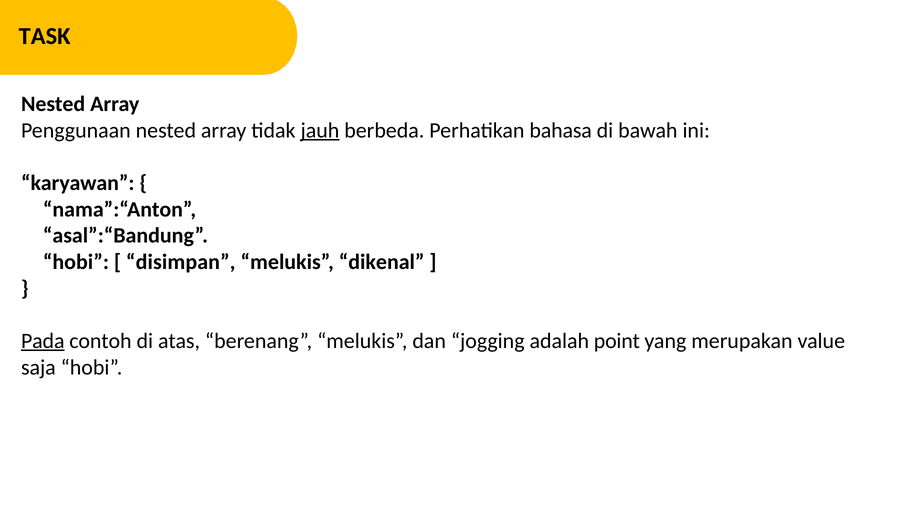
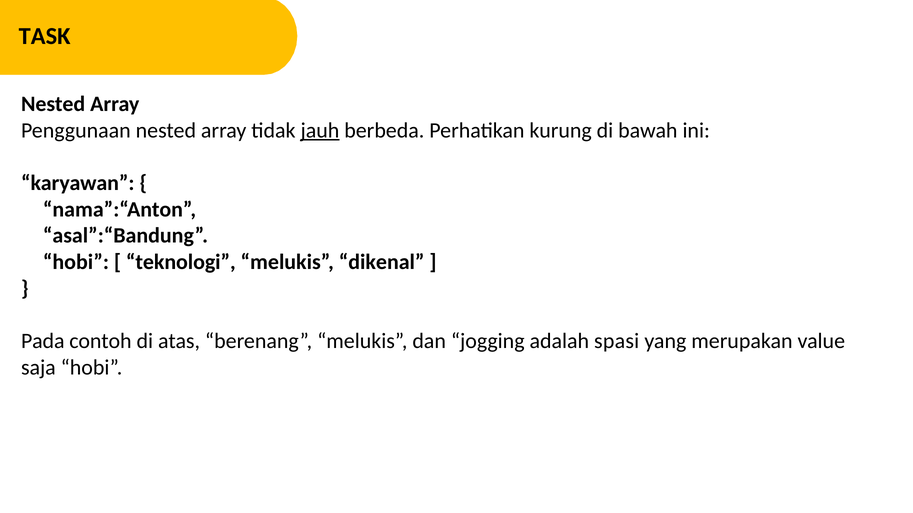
bahasa: bahasa -> kurung
disimpan: disimpan -> teknologi
Pada underline: present -> none
point: point -> spasi
